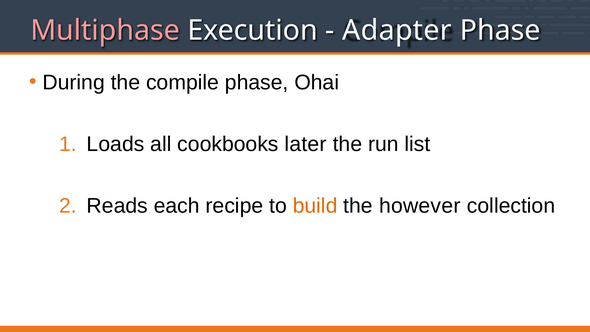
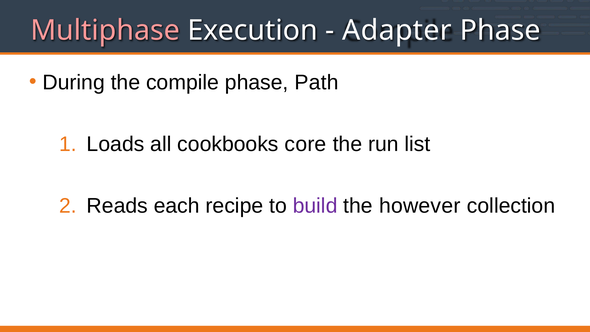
Ohai: Ohai -> Path
later: later -> core
build colour: orange -> purple
